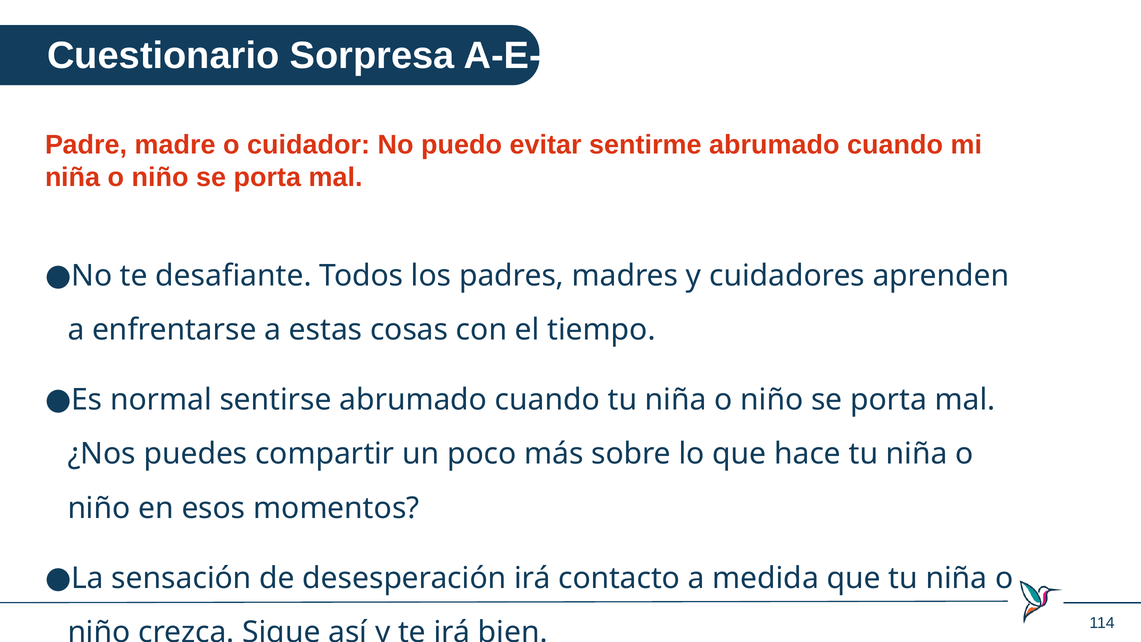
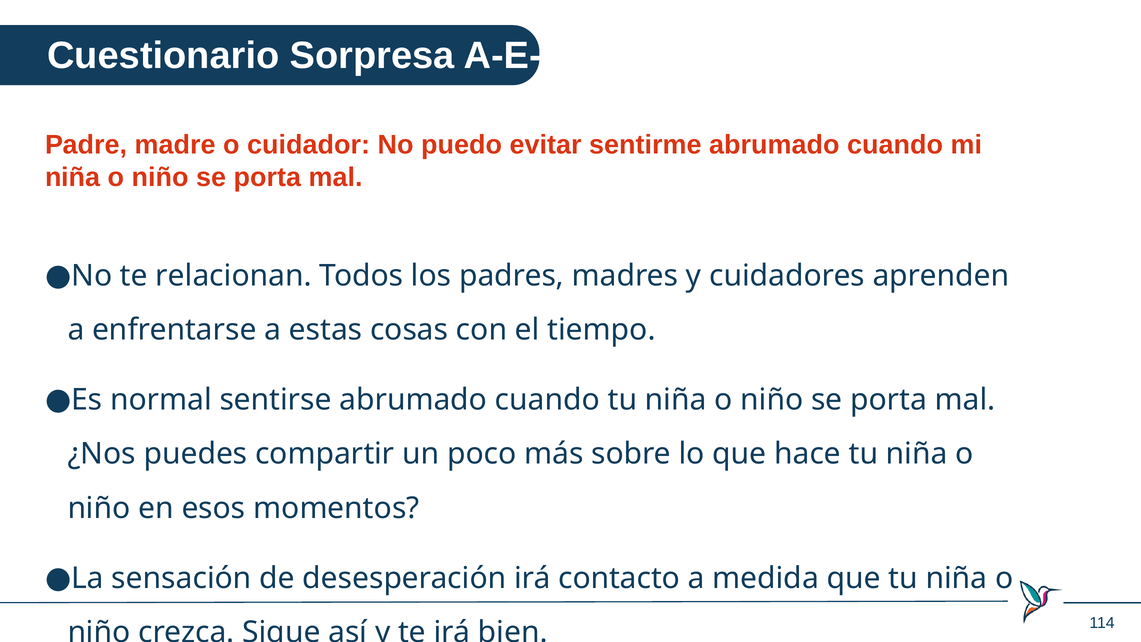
desafiante: desafiante -> relacionan
